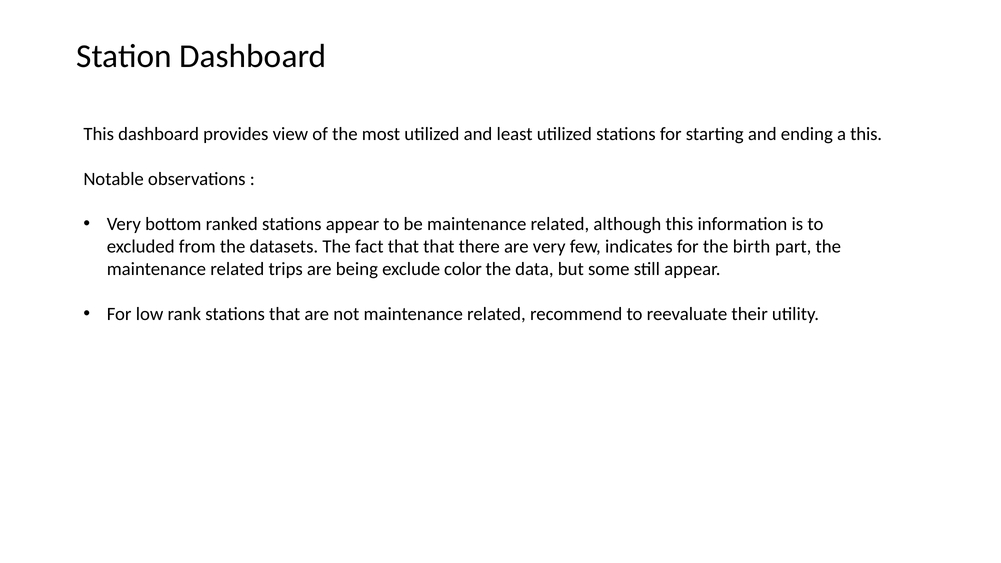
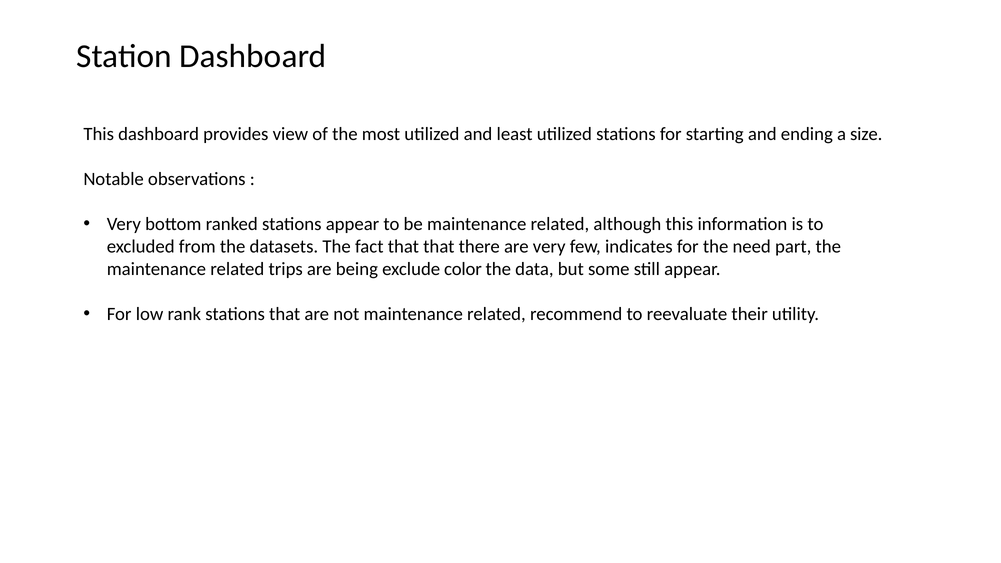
a this: this -> size
birth: birth -> need
